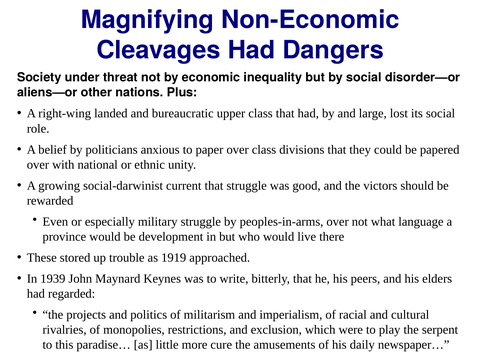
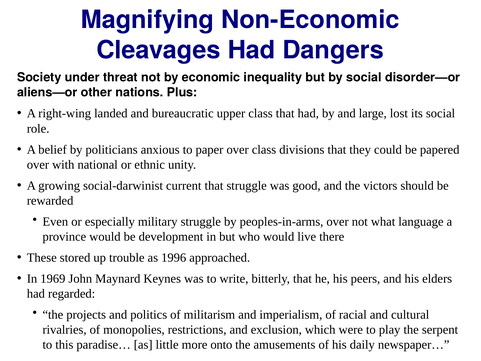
1919: 1919 -> 1996
1939: 1939 -> 1969
cure: cure -> onto
